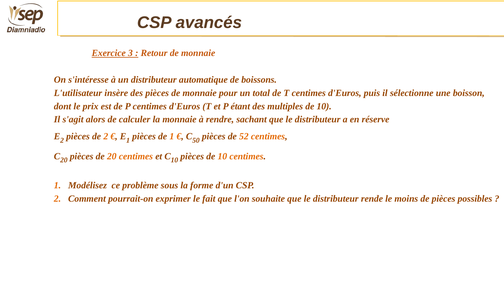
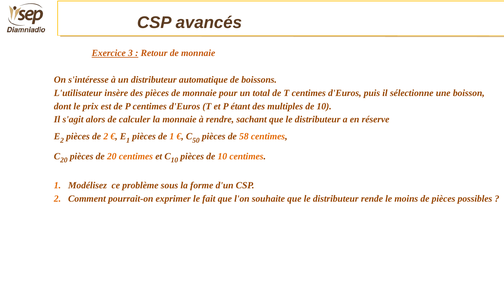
52: 52 -> 58
